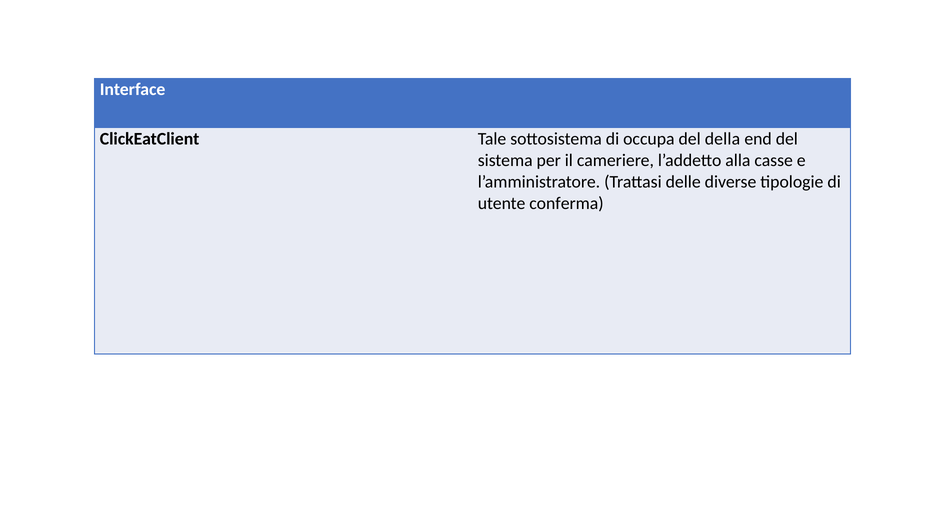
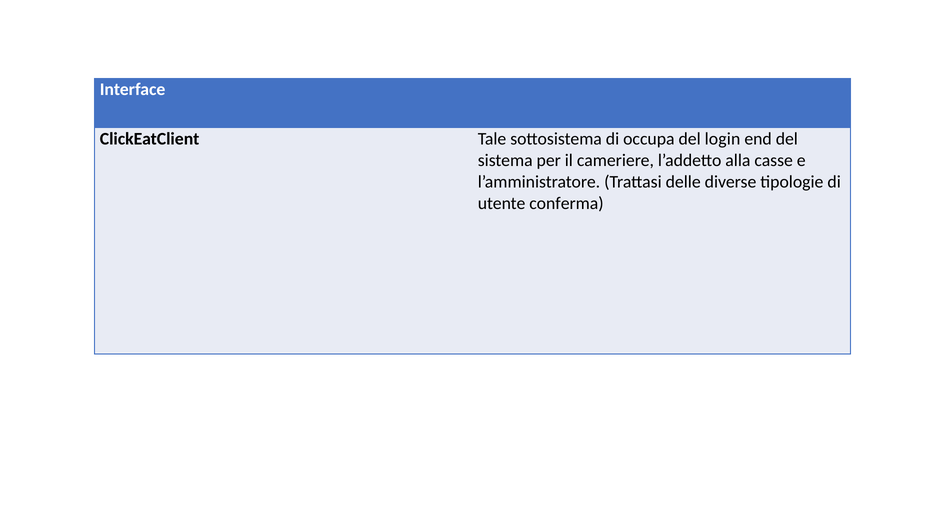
della: della -> login
